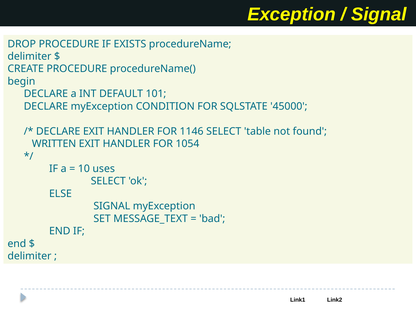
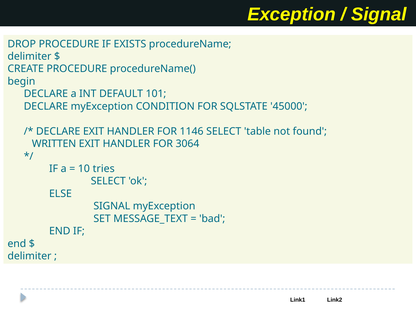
1054: 1054 -> 3064
uses: uses -> tries
